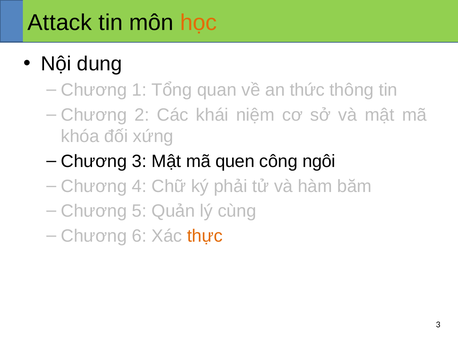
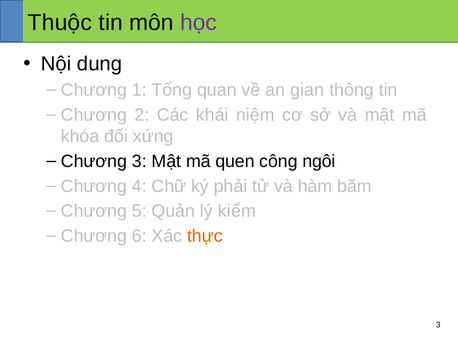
Attack: Attack -> Thuộc
học colour: orange -> purple
thức: thức -> gian
cùng: cùng -> kiểm
